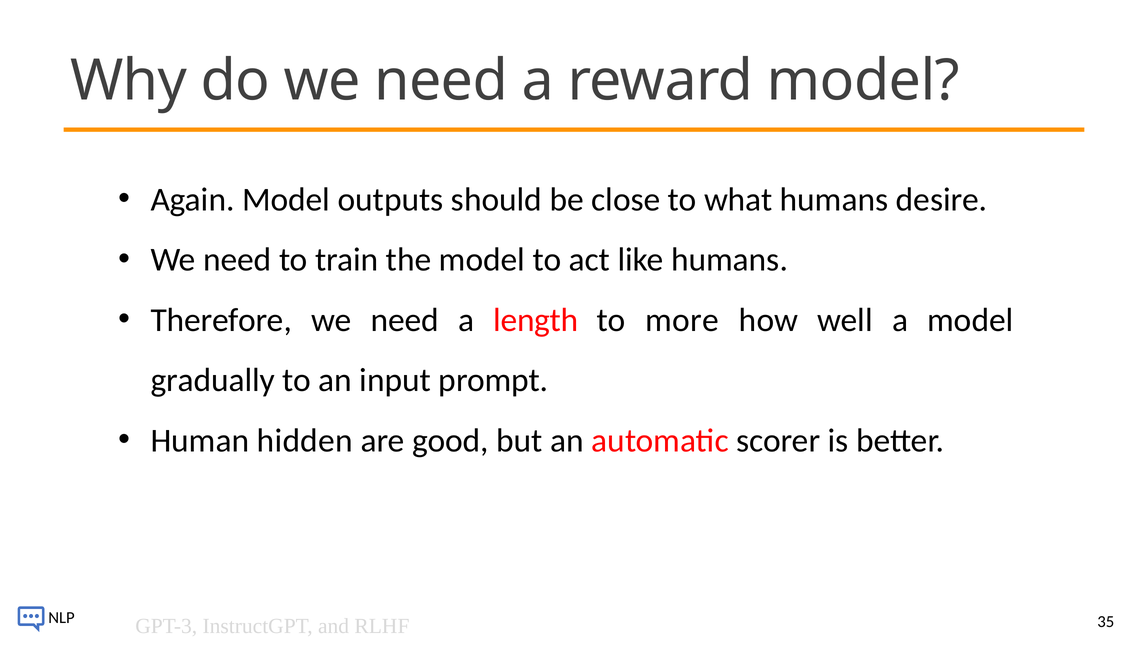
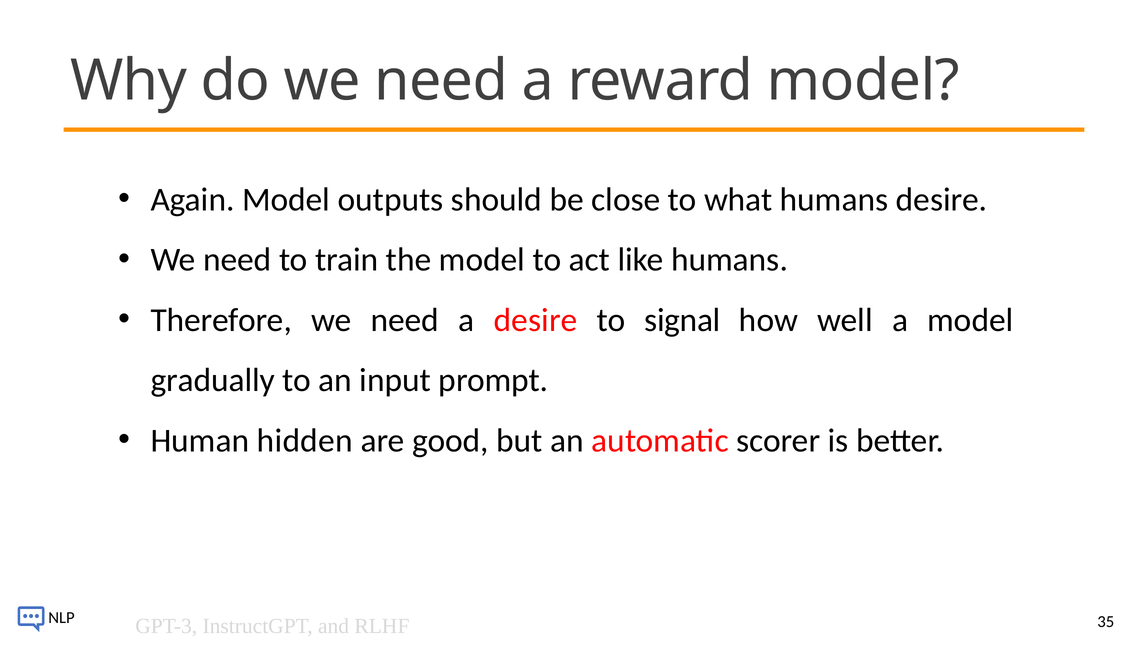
a length: length -> desire
more: more -> signal
